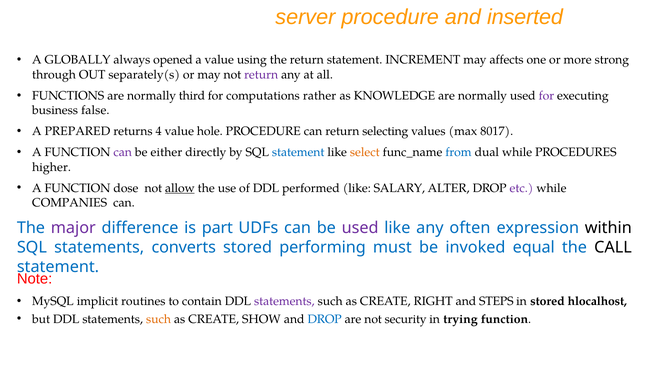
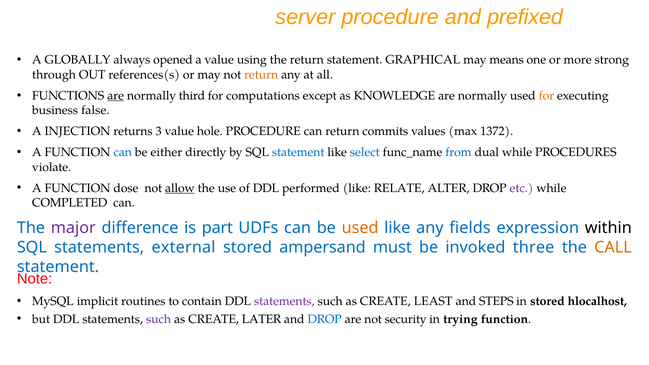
inserted: inserted -> prefixed
INCREMENT: INCREMENT -> GRAPHICAL
affects: affects -> means
separately(s: separately(s -> references(s
return at (261, 75) colour: purple -> orange
are at (116, 96) underline: none -> present
rather: rather -> except
for at (546, 96) colour: purple -> orange
PREPARED: PREPARED -> INJECTION
4: 4 -> 3
selecting: selecting -> commits
8017: 8017 -> 1372
can at (123, 152) colour: purple -> blue
select colour: orange -> blue
higher: higher -> violate
SALARY: SALARY -> RELATE
COMPANIES: COMPANIES -> COMPLETED
used at (360, 228) colour: purple -> orange
often: often -> fields
converts: converts -> external
performing: performing -> ampersand
equal: equal -> three
CALL colour: black -> orange
RIGHT: RIGHT -> LEAST
such at (159, 319) colour: orange -> purple
SHOW: SHOW -> LATER
